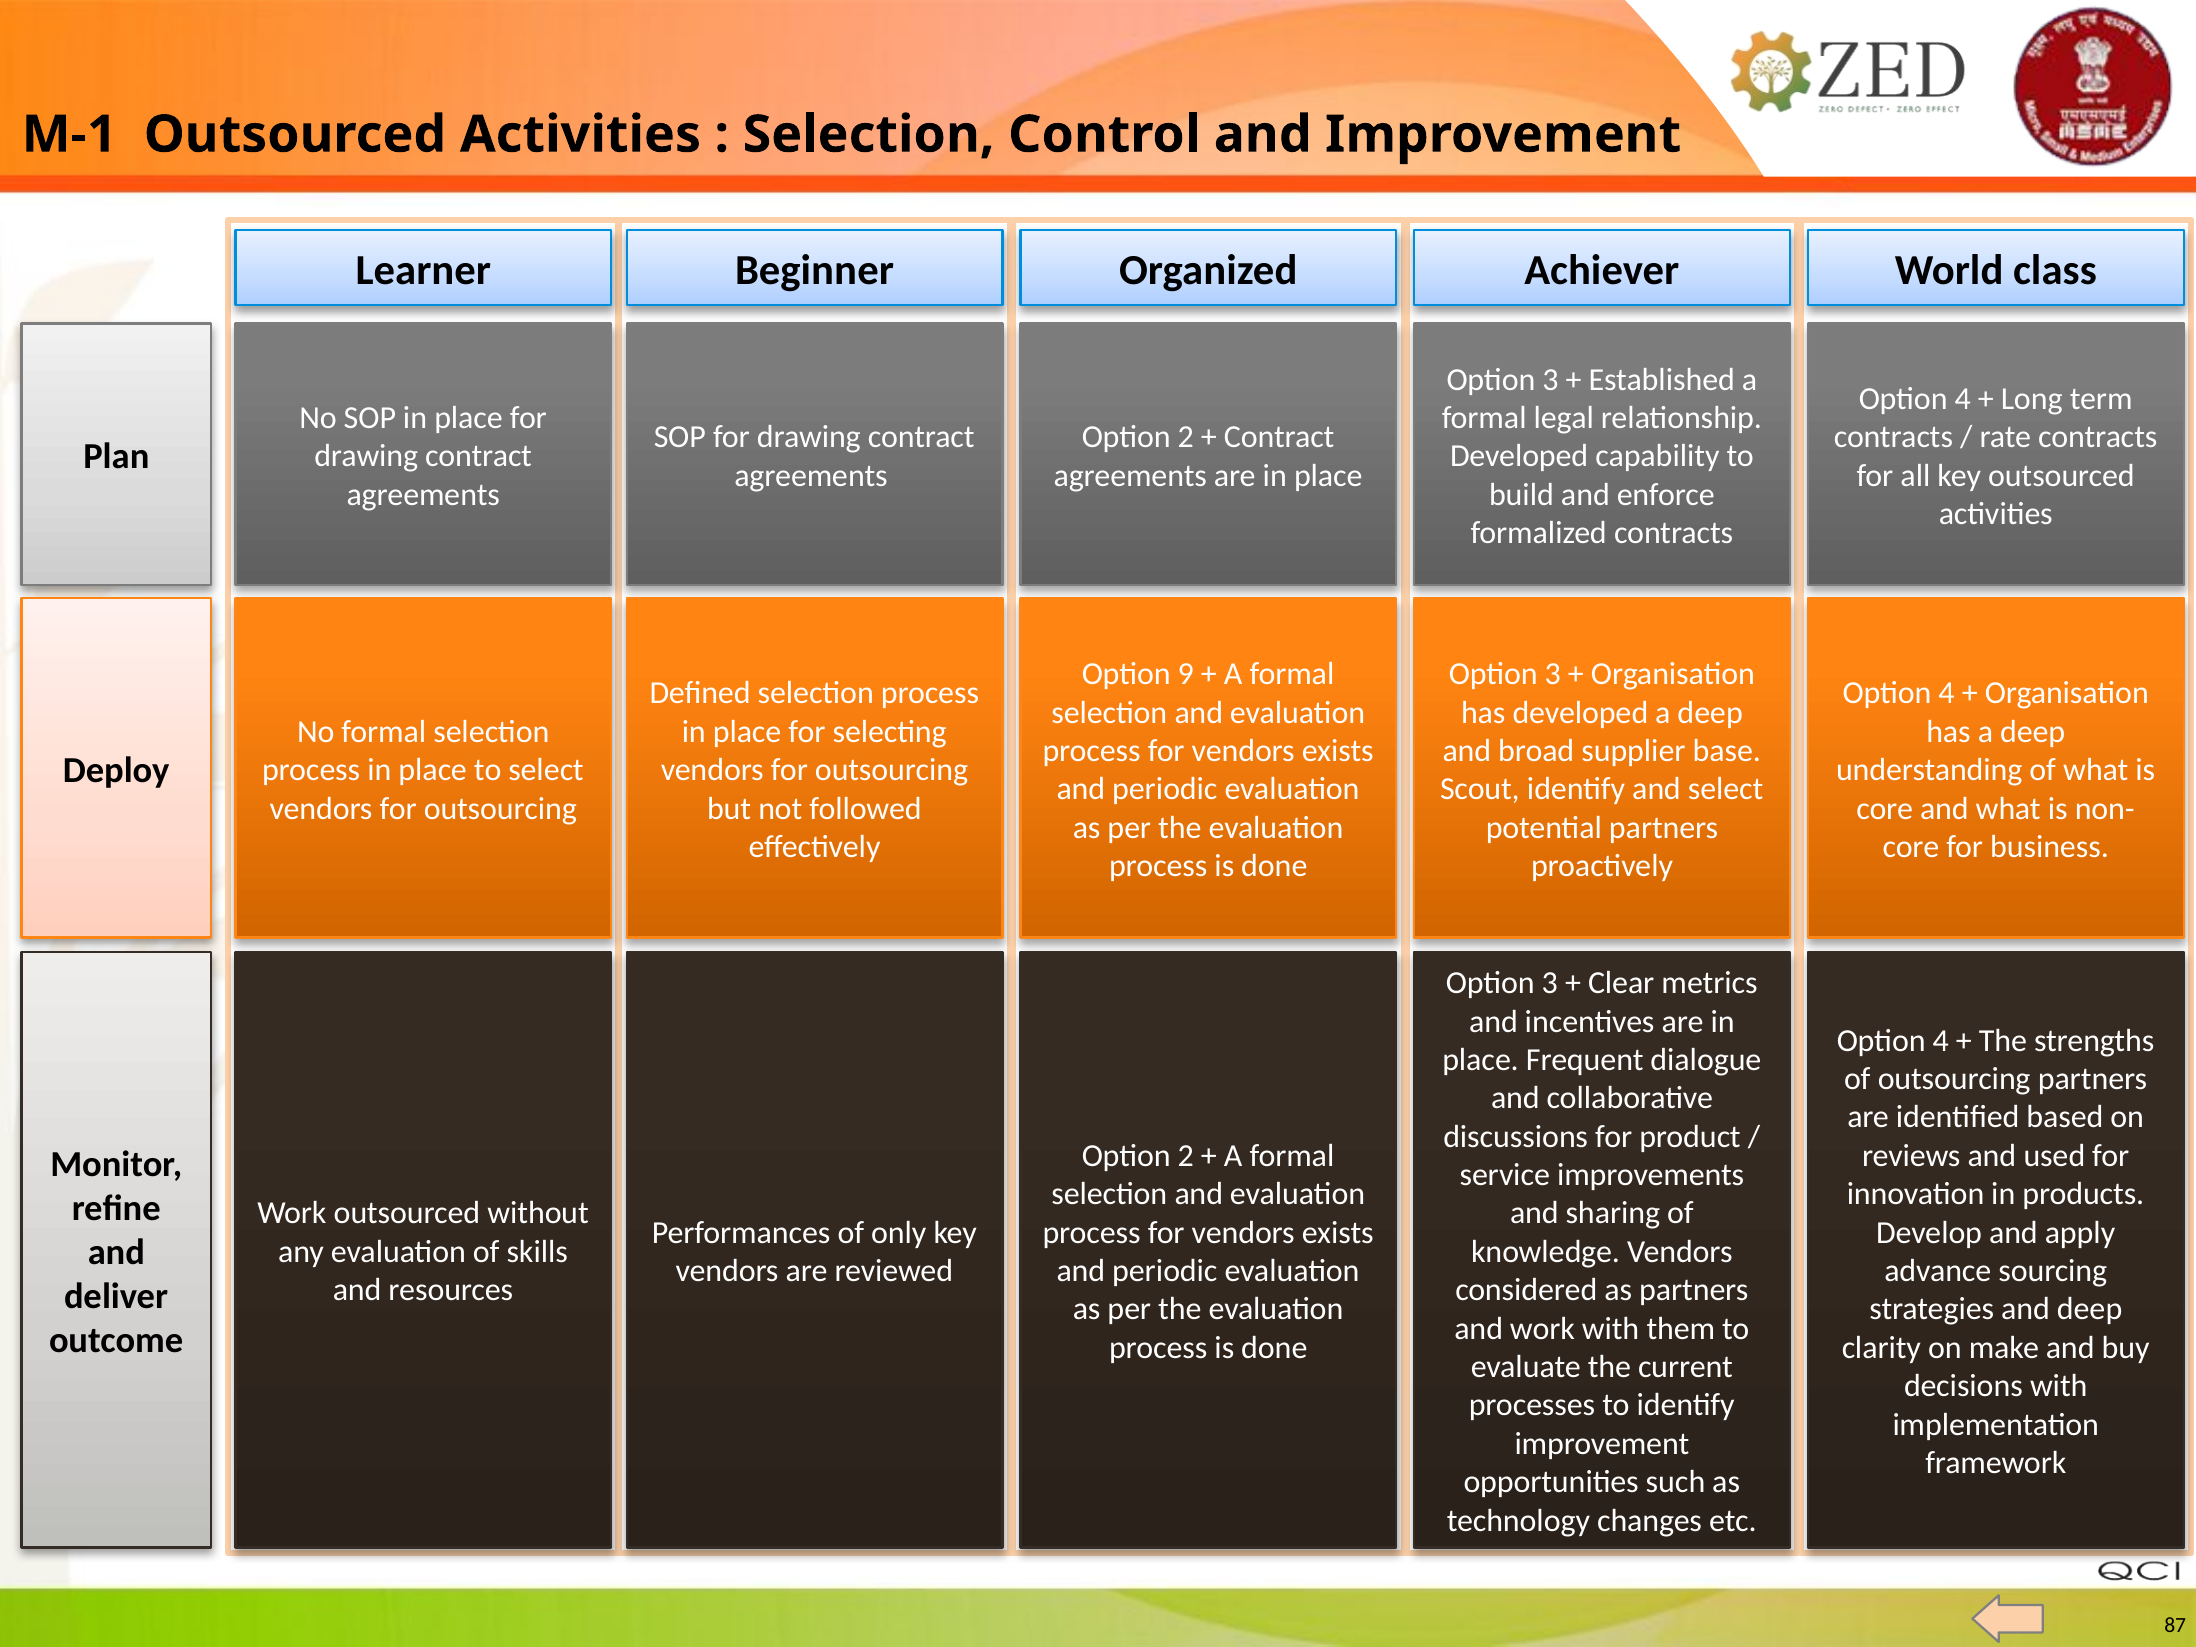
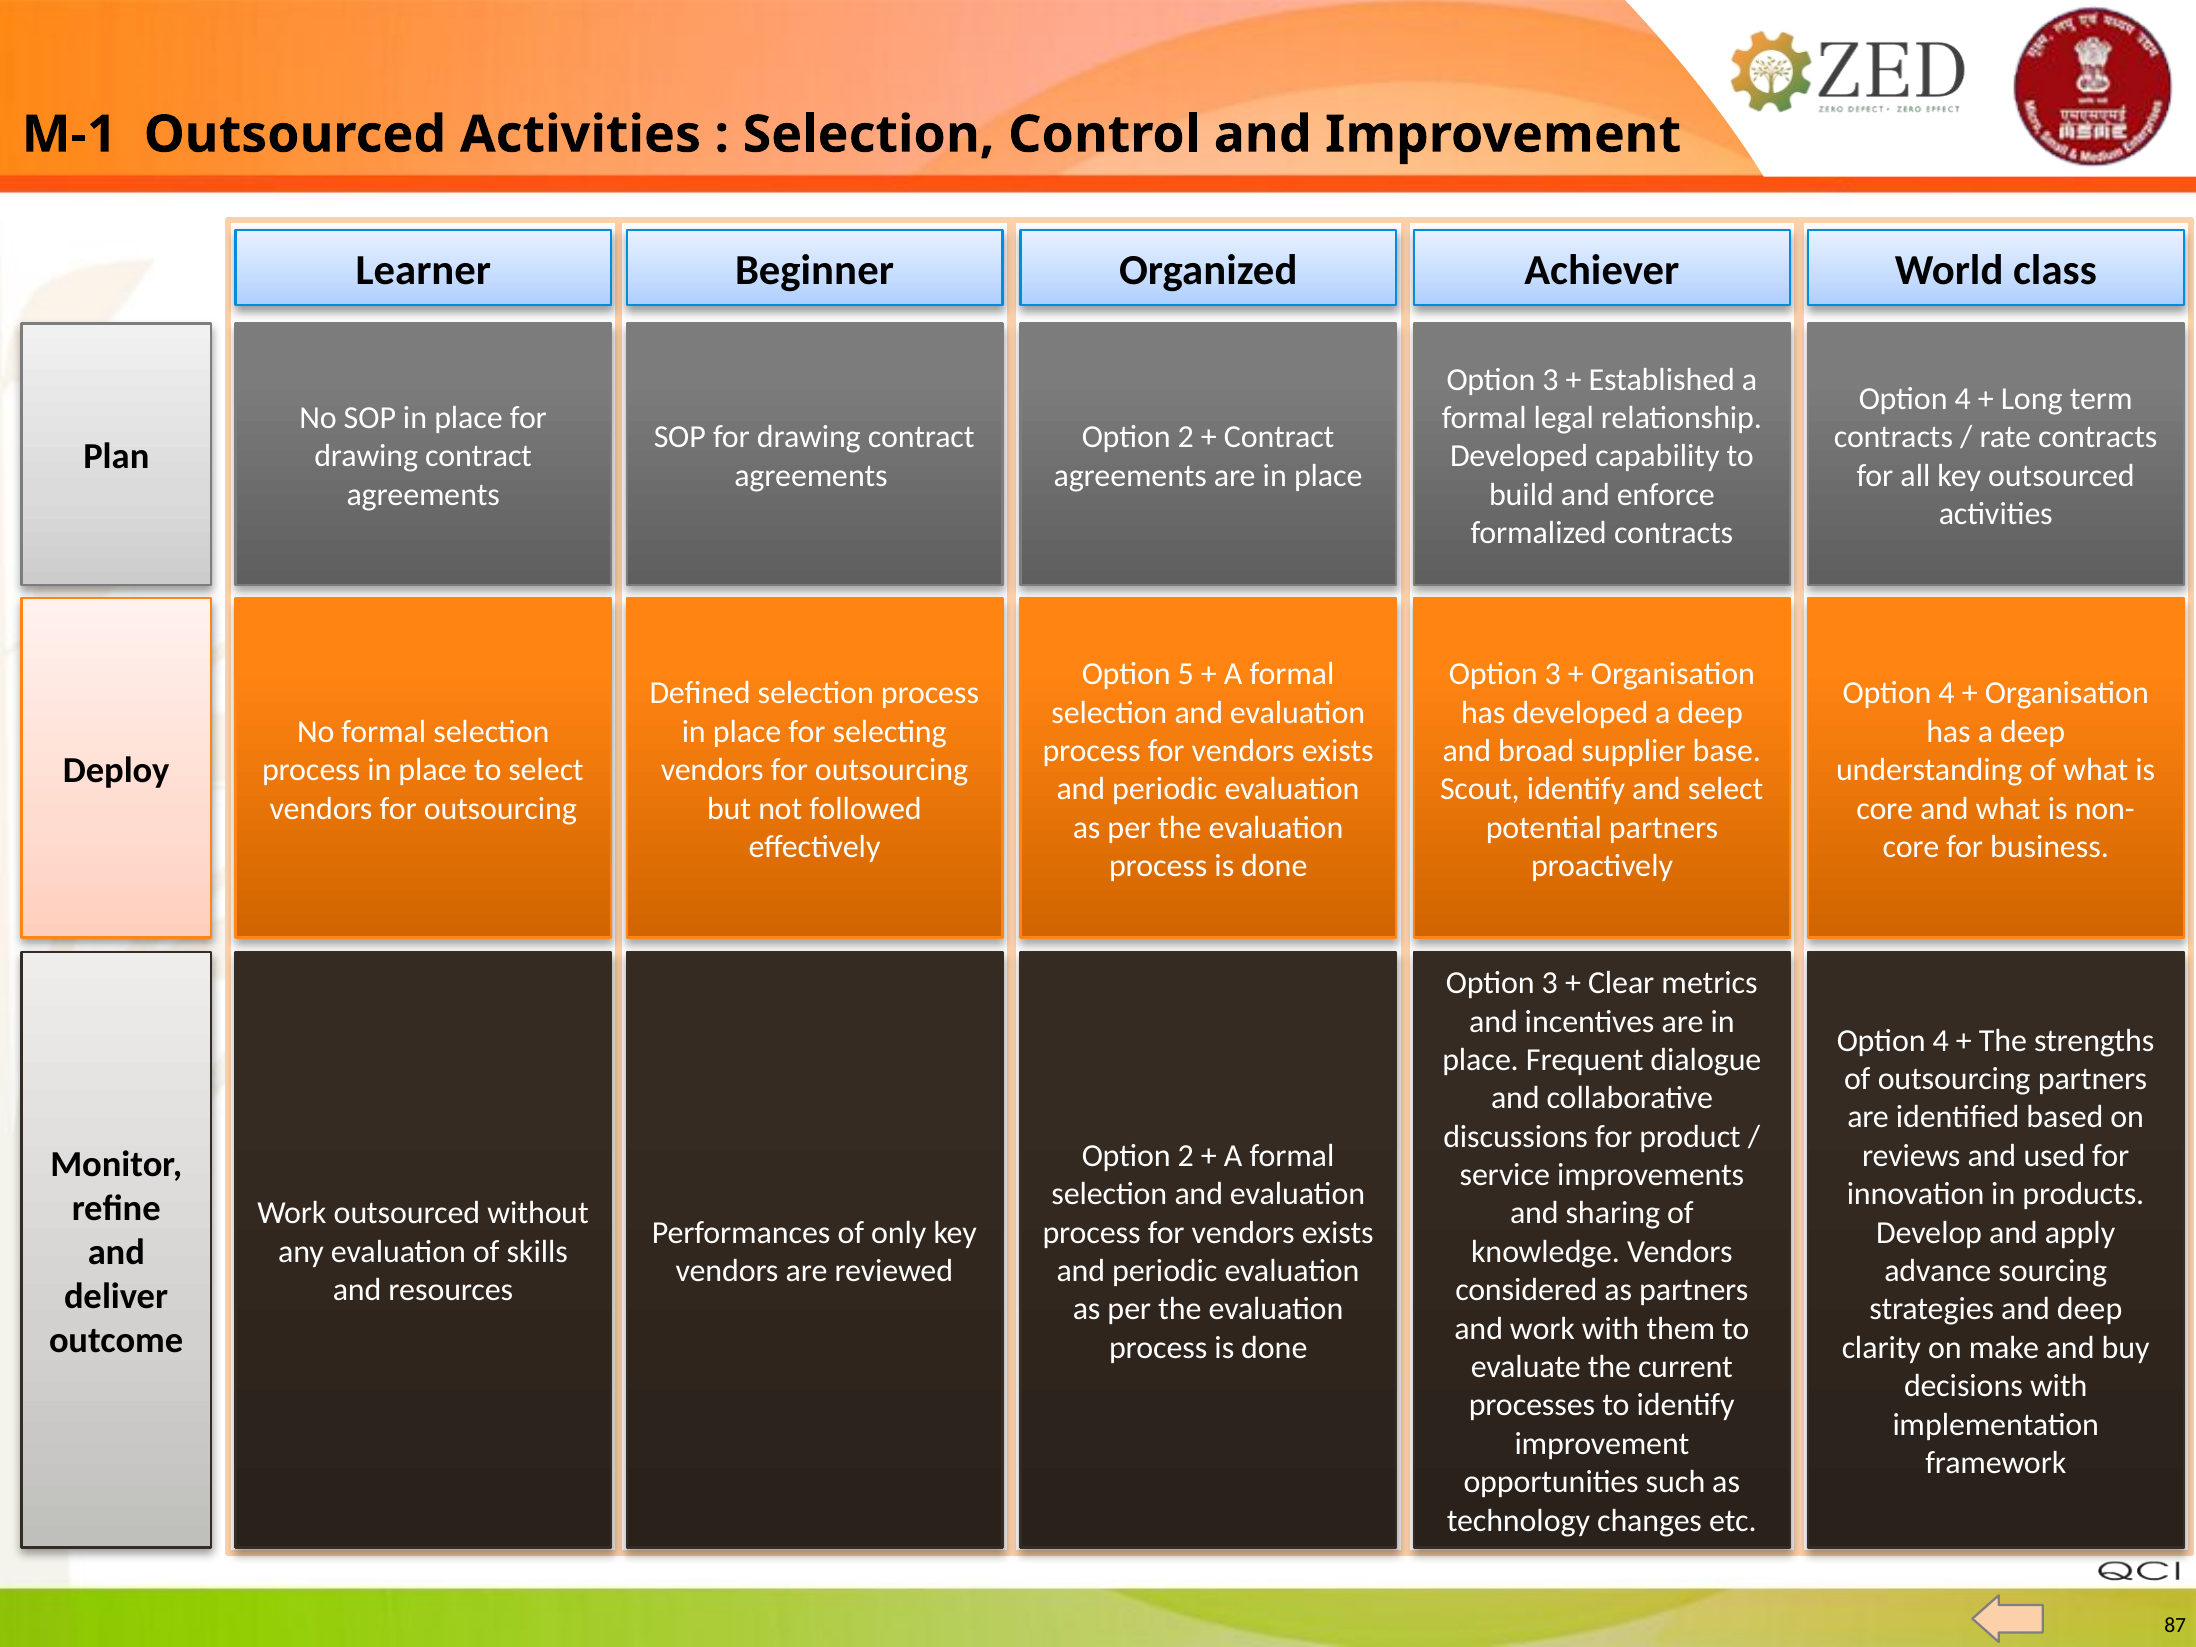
9: 9 -> 5
